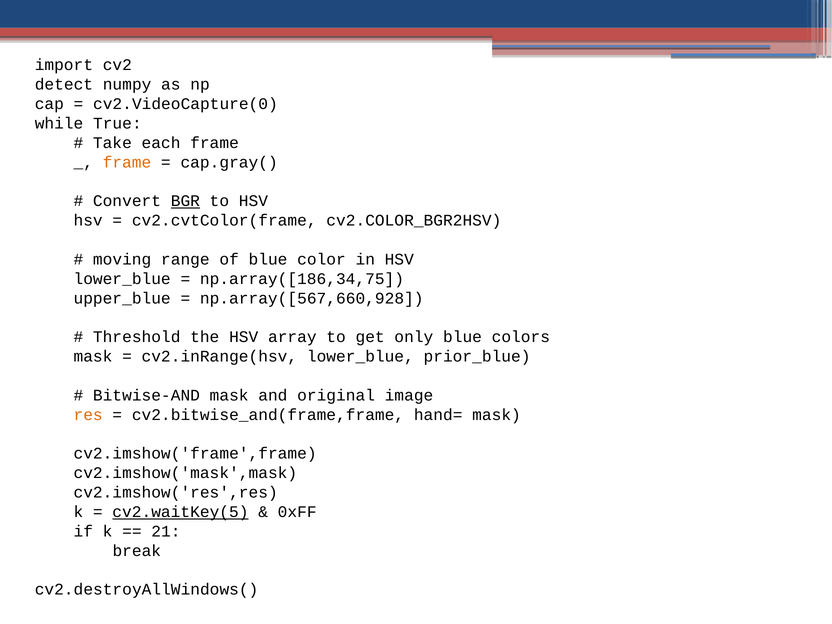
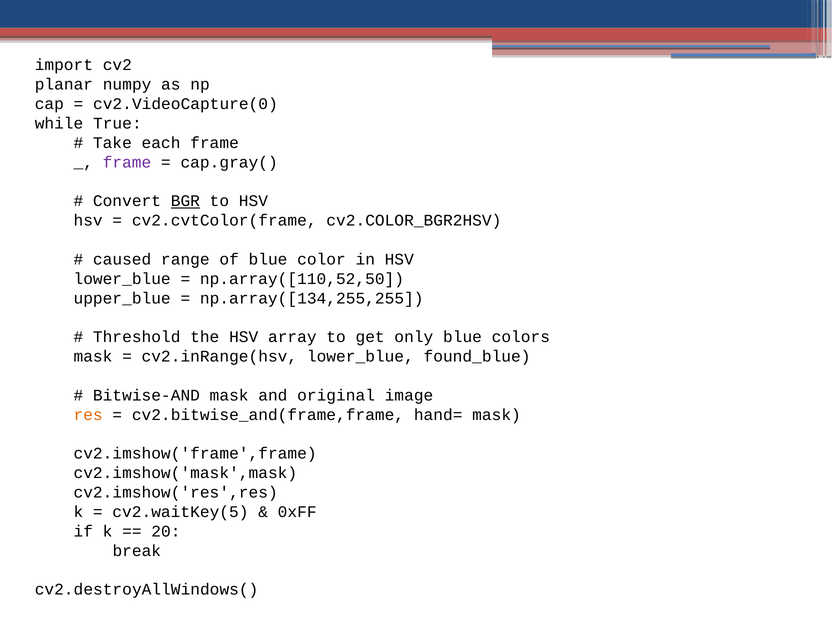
detect: detect -> planar
frame at (127, 162) colour: orange -> purple
moving: moving -> caused
np.array([186,34,75: np.array([186,34,75 -> np.array([110,52,50
np.array([567,660,928: np.array([567,660,928 -> np.array([134,255,255
prior_blue: prior_blue -> found_blue
cv2.waitKey(5 underline: present -> none
21: 21 -> 20
